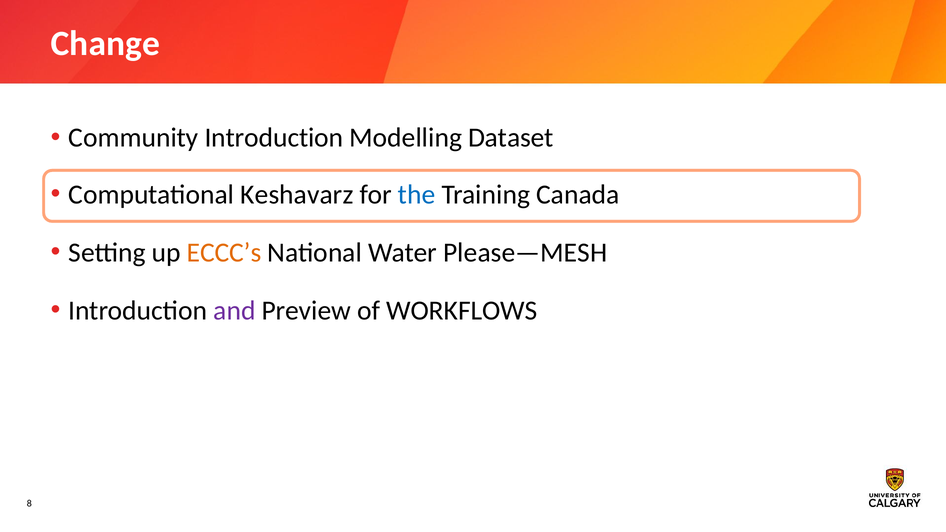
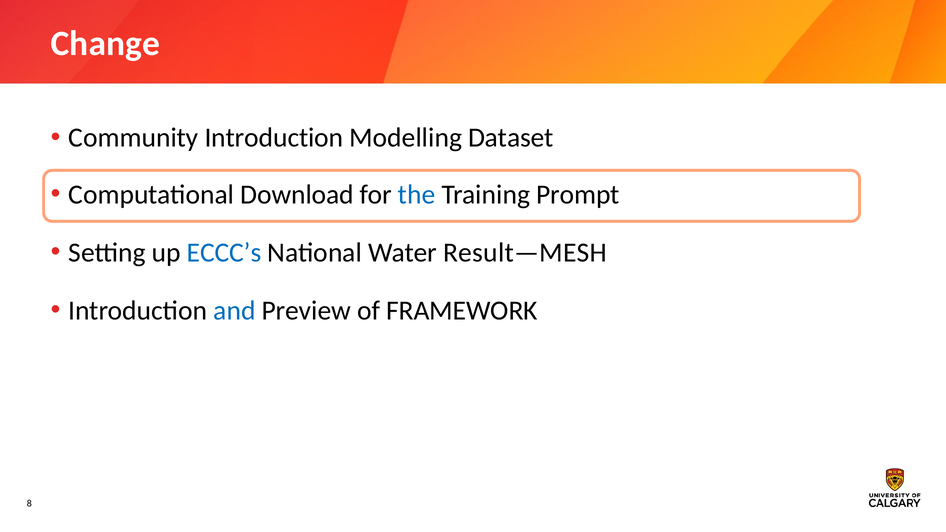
Keshavarz: Keshavarz -> Download
Canada: Canada -> Prompt
ECCC’s colour: orange -> blue
Please—MESH: Please—MESH -> Result—MESH
and colour: purple -> blue
WORKFLOWS: WORKFLOWS -> FRAMEWORK
